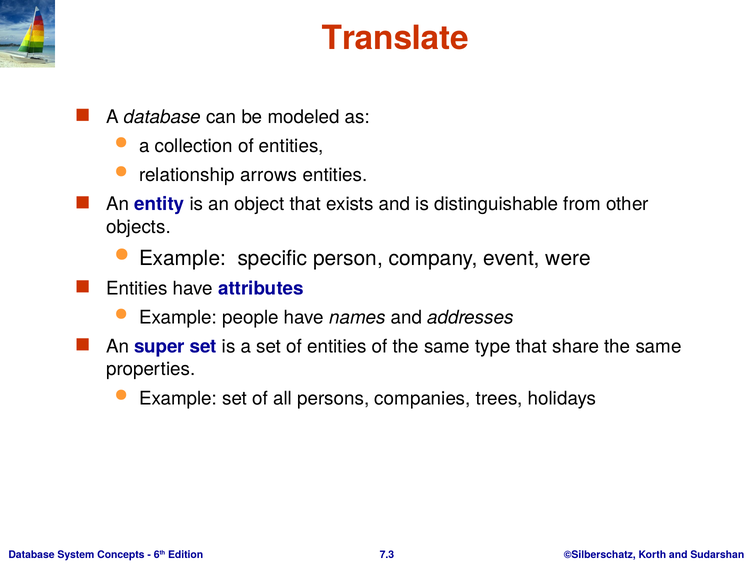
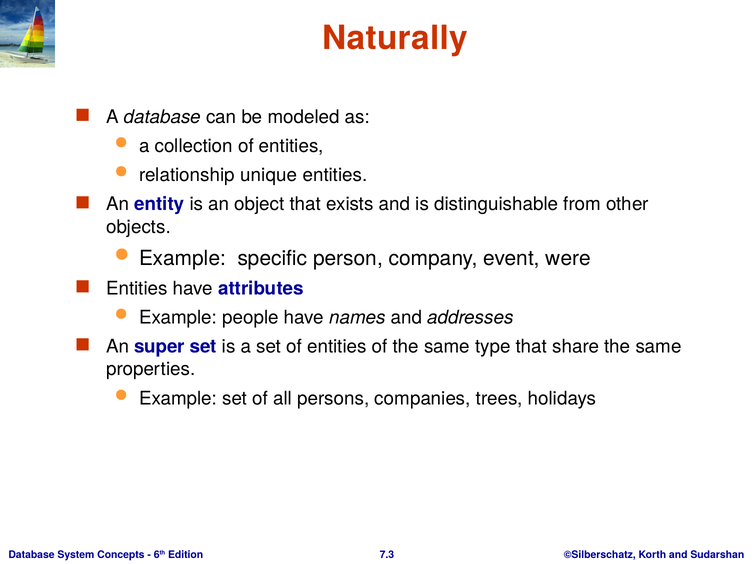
Translate: Translate -> Naturally
arrows: arrows -> unique
